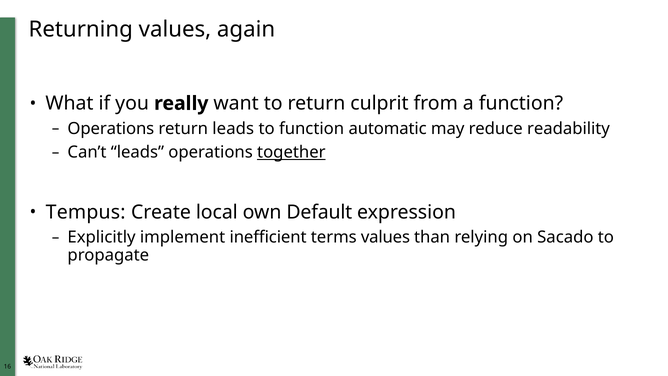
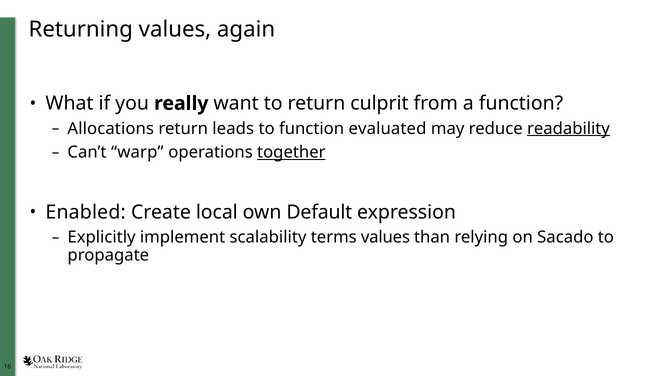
Operations at (111, 128): Operations -> Allocations
automatic: automatic -> evaluated
readability underline: none -> present
Can’t leads: leads -> warp
Tempus: Tempus -> Enabled
inefficient: inefficient -> scalability
